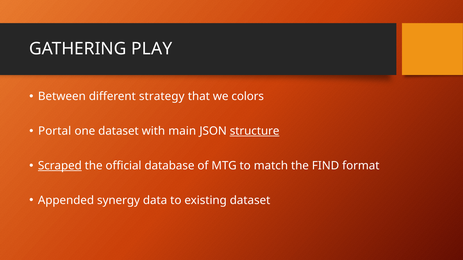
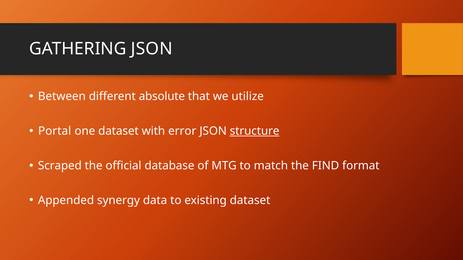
GATHERING PLAY: PLAY -> JSON
strategy: strategy -> absolute
colors: colors -> utilize
main: main -> error
Scraped underline: present -> none
